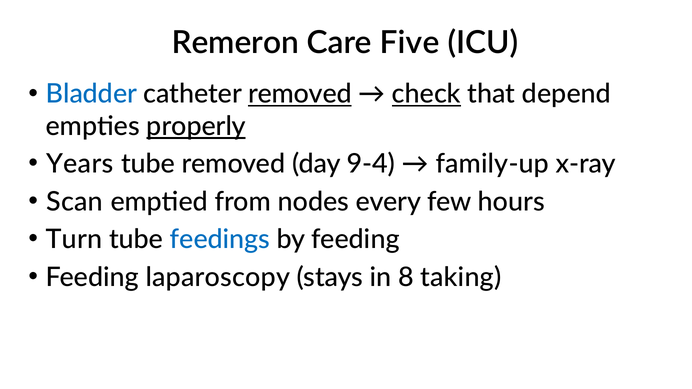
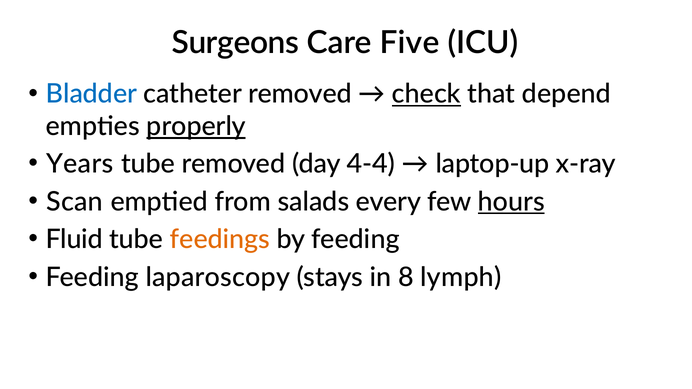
Remeron: Remeron -> Surgeons
removed at (300, 94) underline: present -> none
9-4: 9-4 -> 4-4
family-up: family-up -> laptop-up
nodes: nodes -> salads
hours underline: none -> present
Turn: Turn -> Fluid
feedings colour: blue -> orange
taking: taking -> lymph
